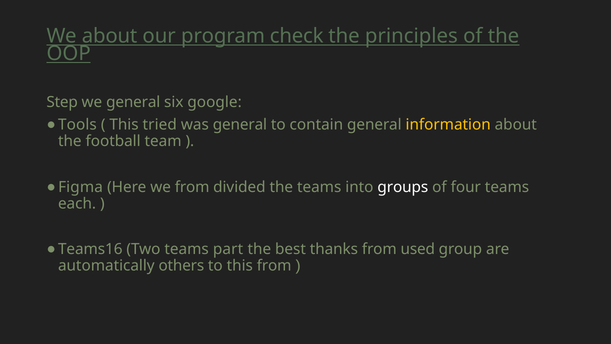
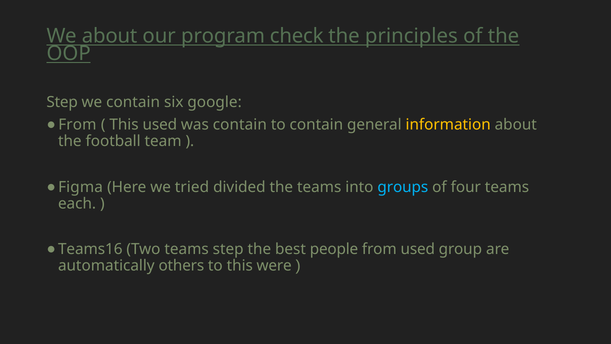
we general: general -> contain
Tools at (77, 125): Tools -> From
This tried: tried -> used
was general: general -> contain
we from: from -> tried
groups colour: white -> light blue
teams part: part -> step
thanks: thanks -> people
this from: from -> were
